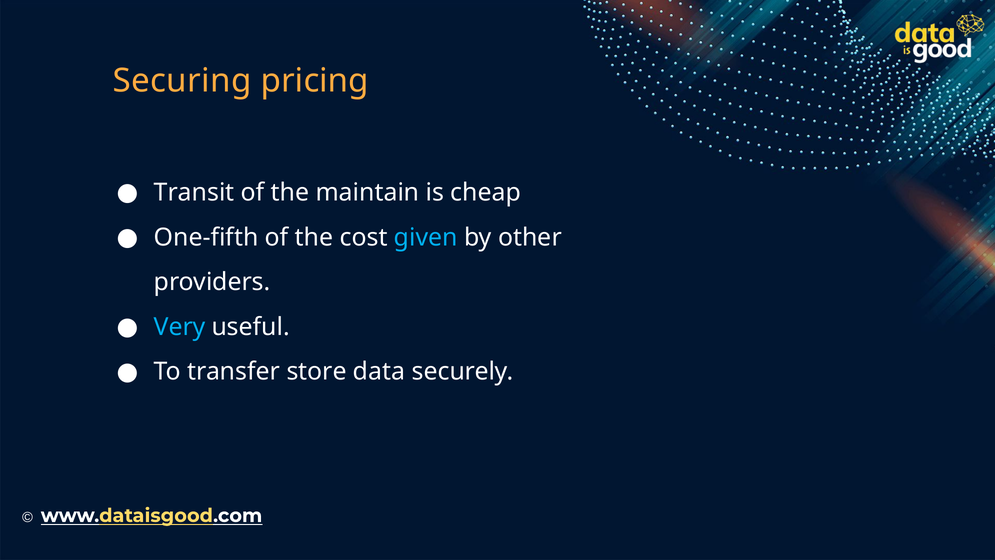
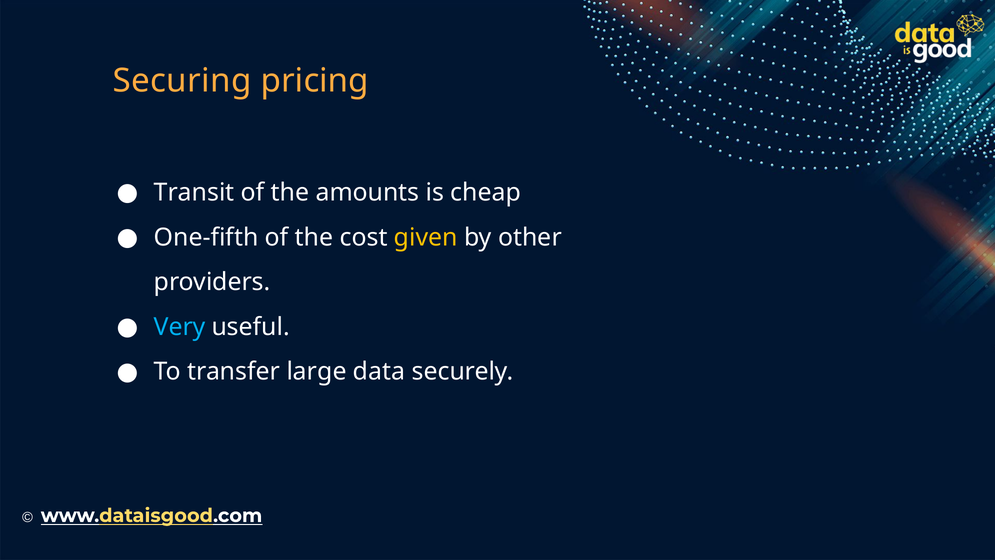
maintain: maintain -> amounts
given colour: light blue -> yellow
store: store -> large
